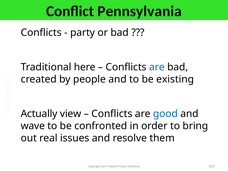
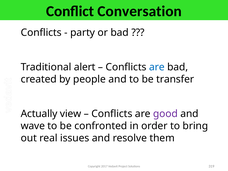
Pennsylvania: Pennsylvania -> Conversation
here: here -> alert
existing: existing -> transfer
good colour: blue -> purple
